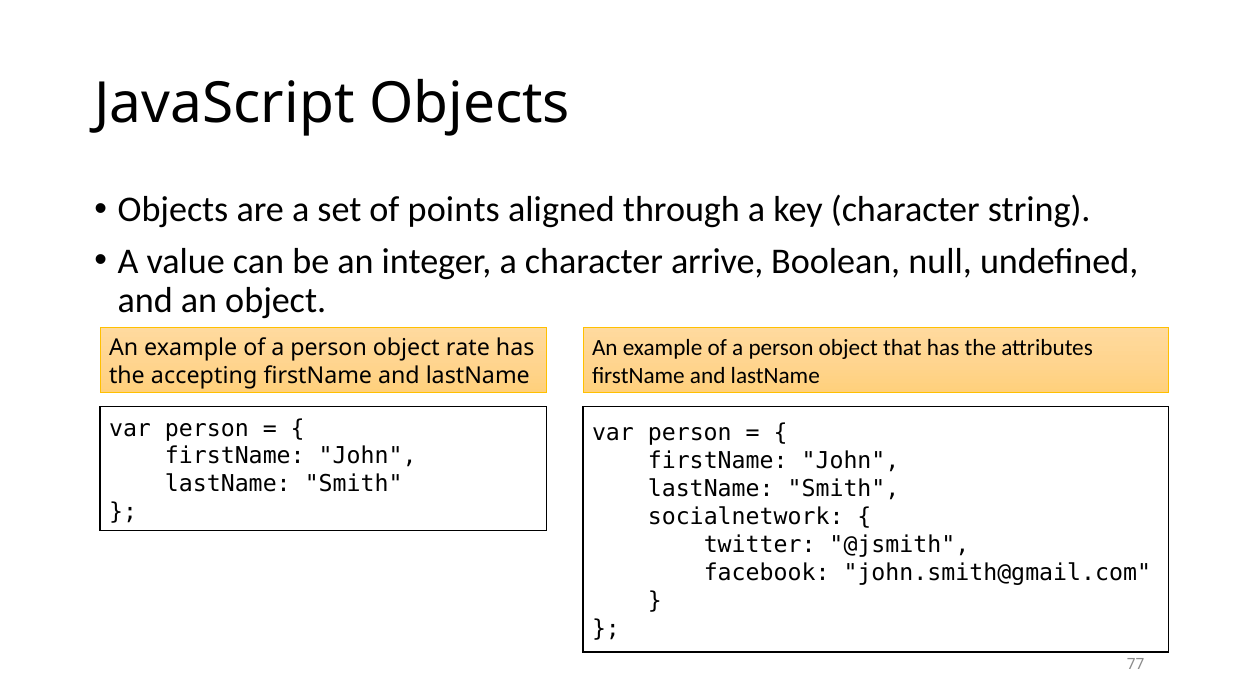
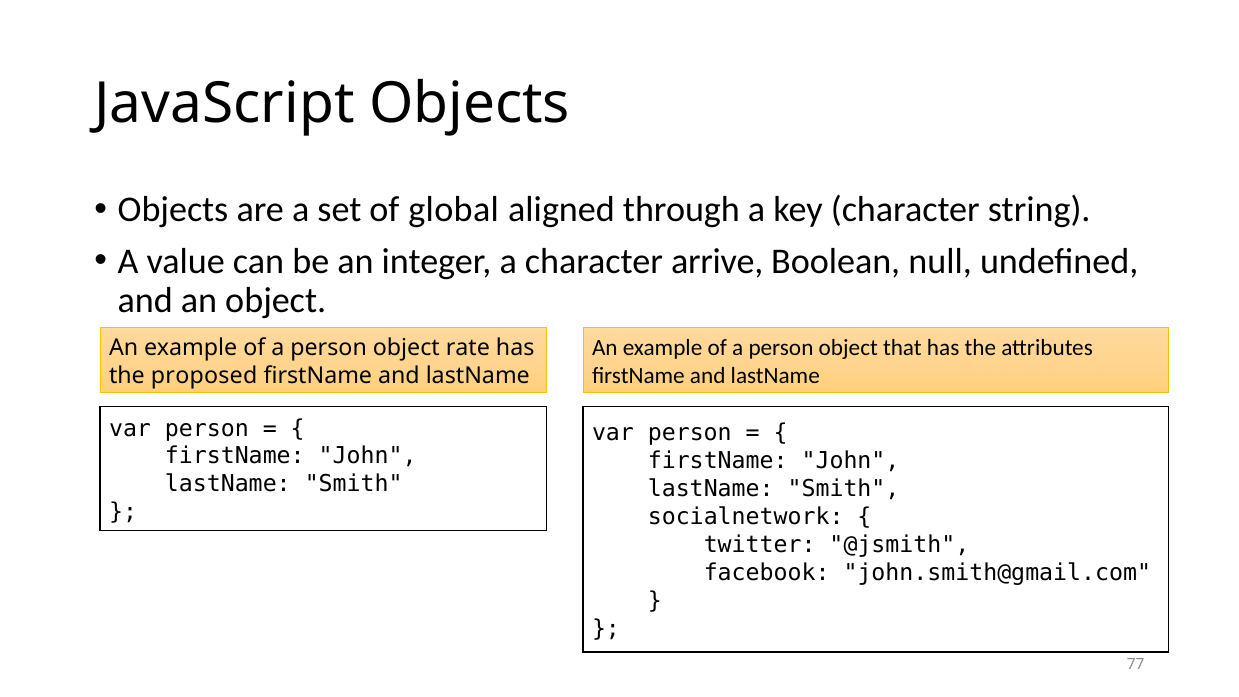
points: points -> global
accepting: accepting -> proposed
